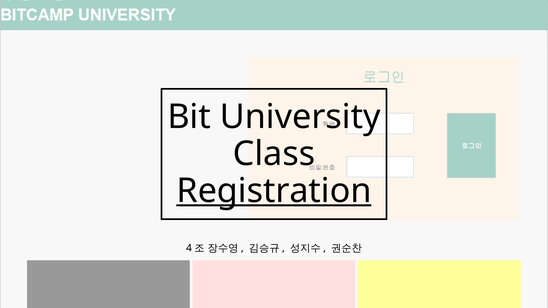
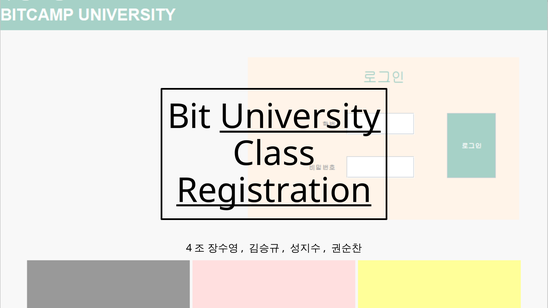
University underline: none -> present
